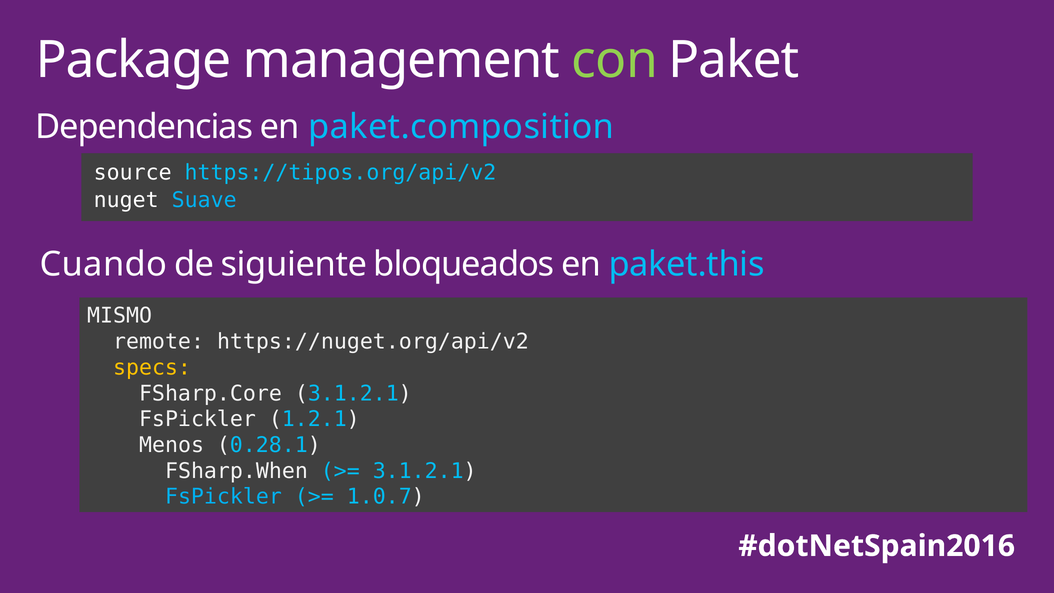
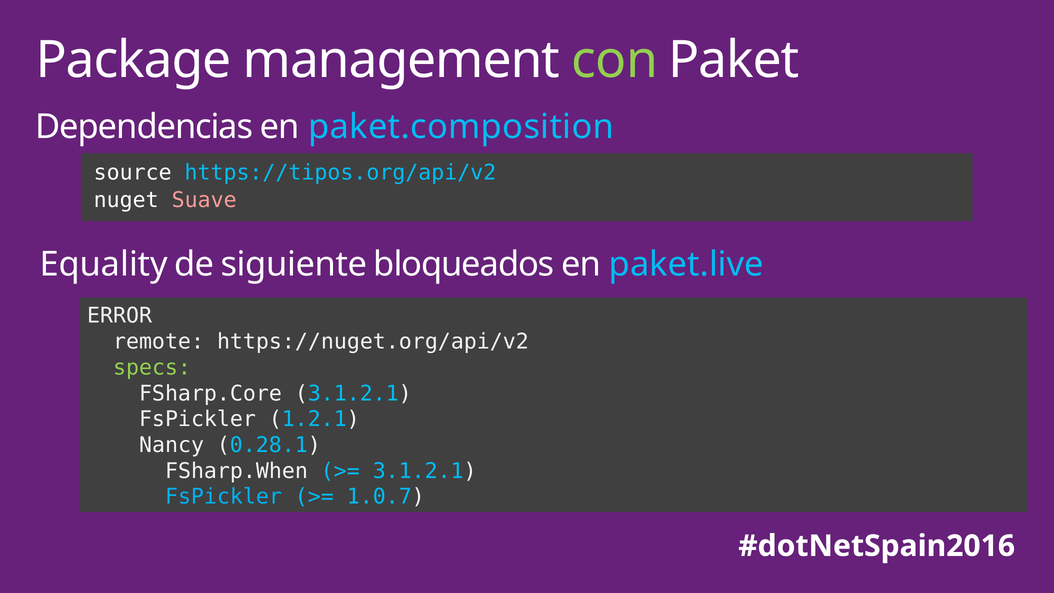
Suave colour: light blue -> pink
Cuando: Cuando -> Equality
paket.this: paket.this -> paket.live
MISMO: MISMO -> ERROR
specs colour: yellow -> light green
Menos: Menos -> Nancy
